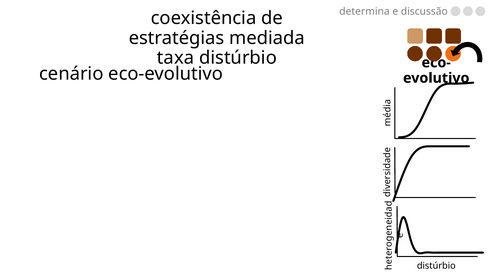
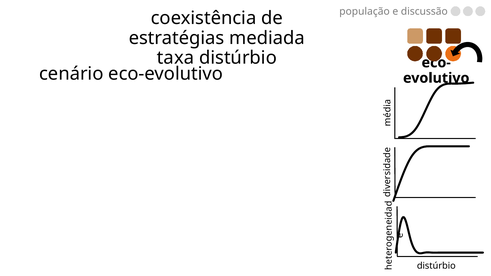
determina: determina -> população
